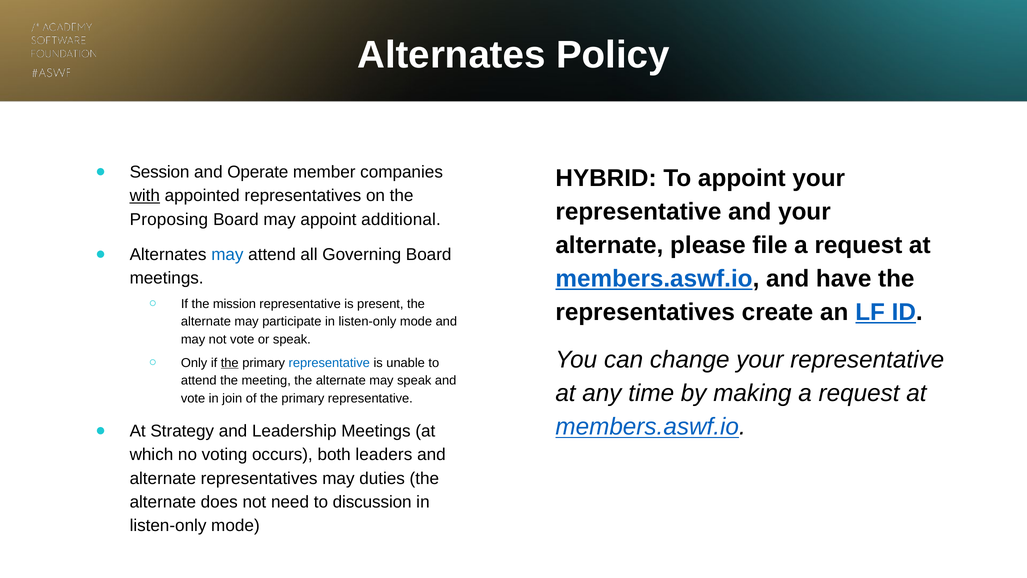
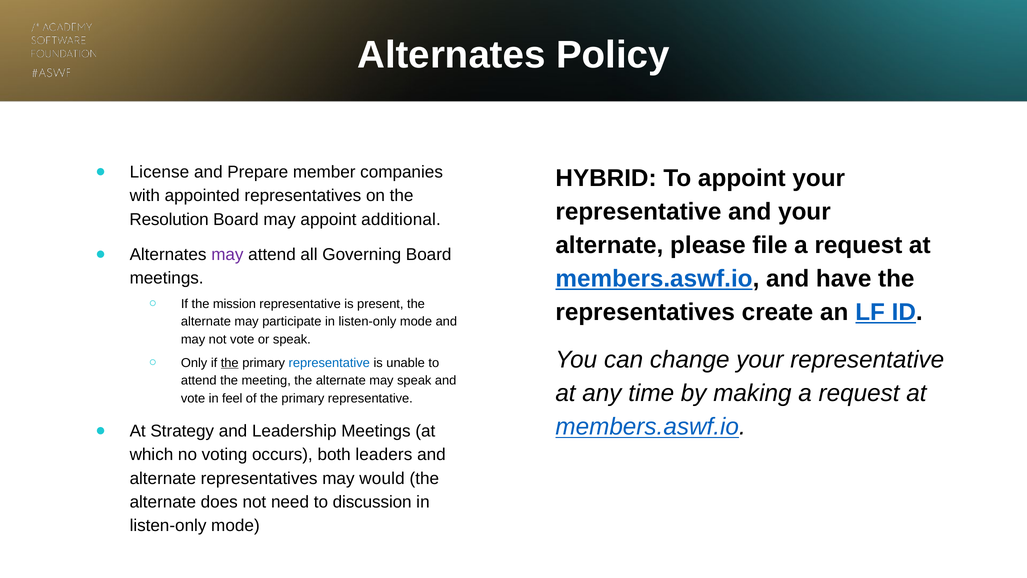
Session: Session -> License
Operate: Operate -> Prepare
with underline: present -> none
Proposing: Proposing -> Resolution
may at (227, 254) colour: blue -> purple
join: join -> feel
duties: duties -> would
